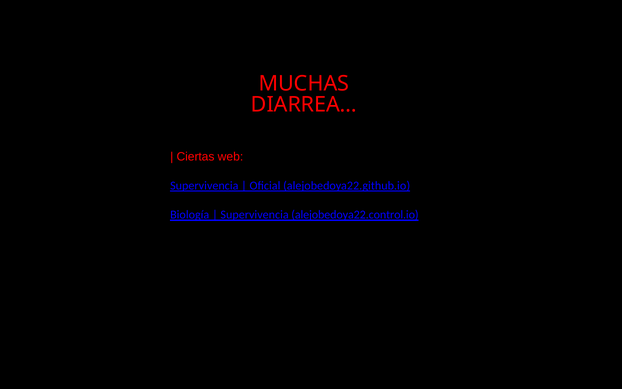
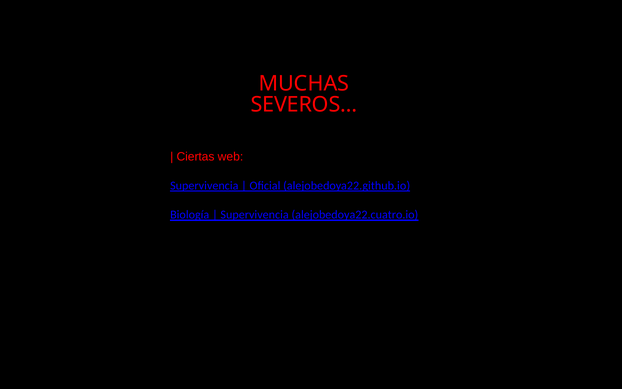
DIARREA…: DIARREA… -> SEVEROS…
alejobedoya22.control.io: alejobedoya22.control.io -> alejobedoya22.cuatro.io
